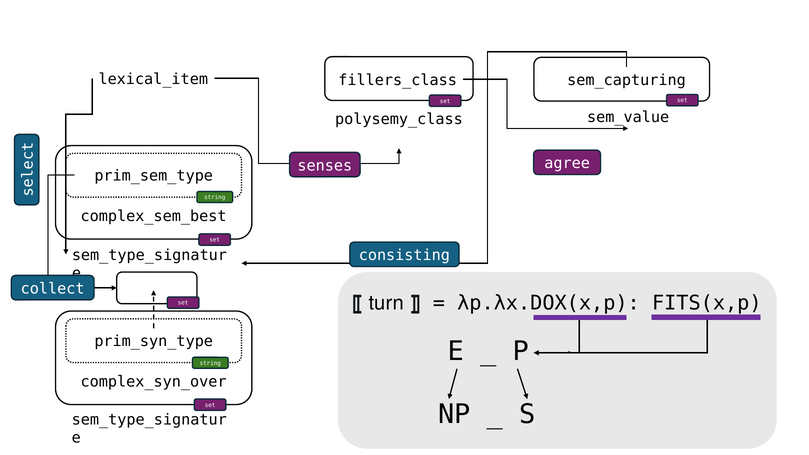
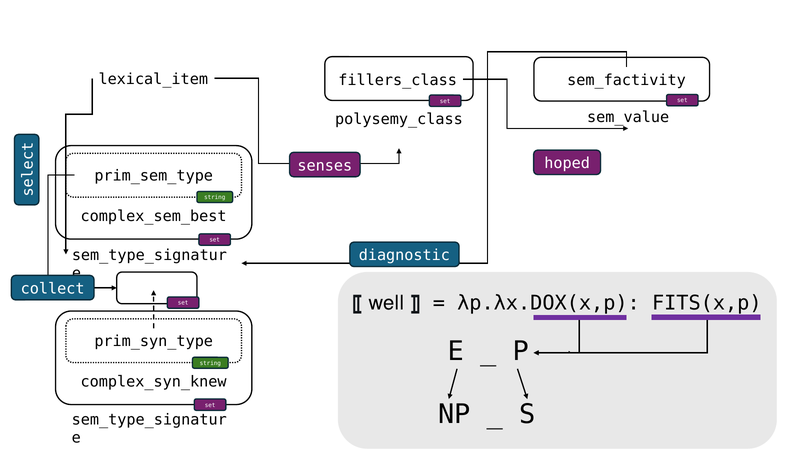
sem_capturing: sem_capturing -> sem_factivity
agree: agree -> hoped
consisting: consisting -> diagnostic
turn: turn -> well
complex_syn_over: complex_syn_over -> complex_syn_knew
